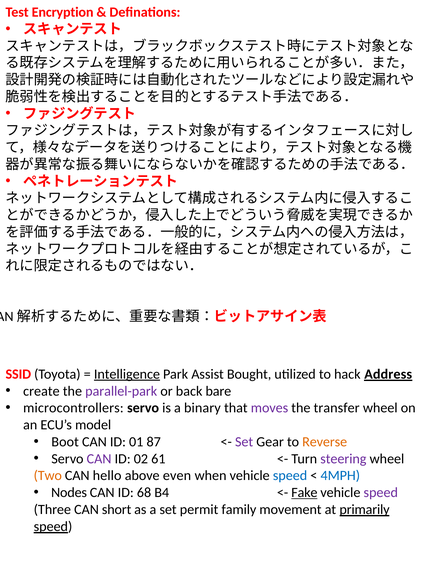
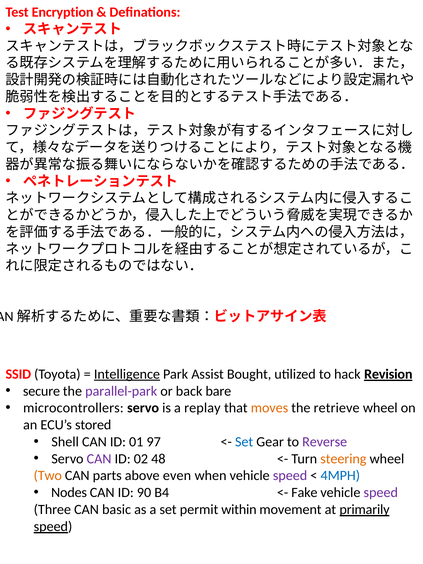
Address: Address -> Revision
create: create -> secure
binary: binary -> replay
moves colour: purple -> orange
transfer: transfer -> retrieve
model: model -> stored
Boot: Boot -> Shell
87: 87 -> 97
Set at (244, 442) colour: purple -> blue
Reverse colour: orange -> purple
61: 61 -> 48
steering colour: purple -> orange
hello: hello -> parts
speed at (290, 476) colour: blue -> purple
68: 68 -> 90
Fake underline: present -> none
short: short -> basic
family: family -> within
